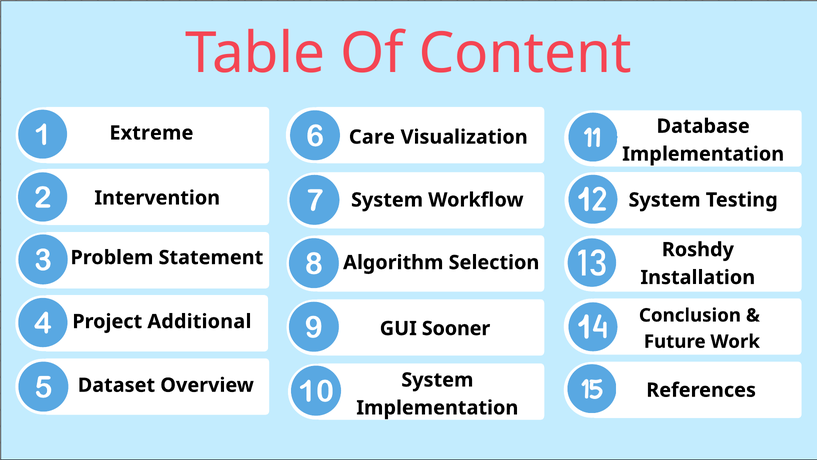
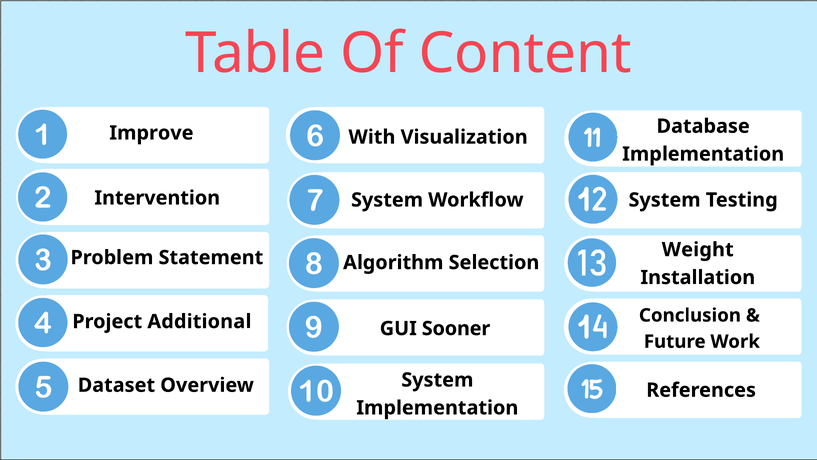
Extreme: Extreme -> Improve
Care: Care -> With
Roshdy: Roshdy -> Weight
